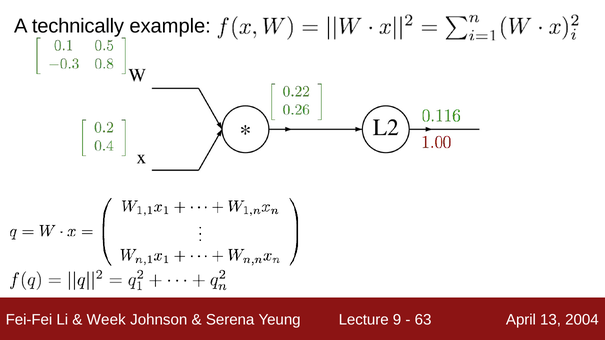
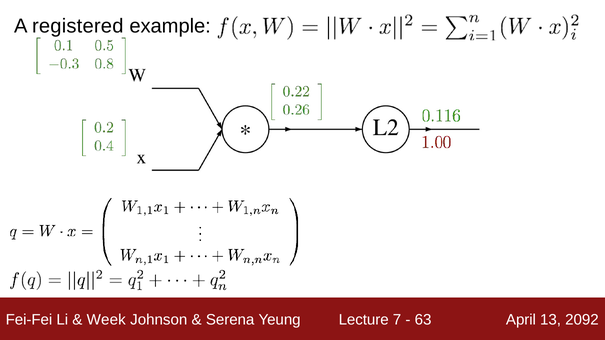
technically: technically -> registered
9: 9 -> 7
2004: 2004 -> 2092
